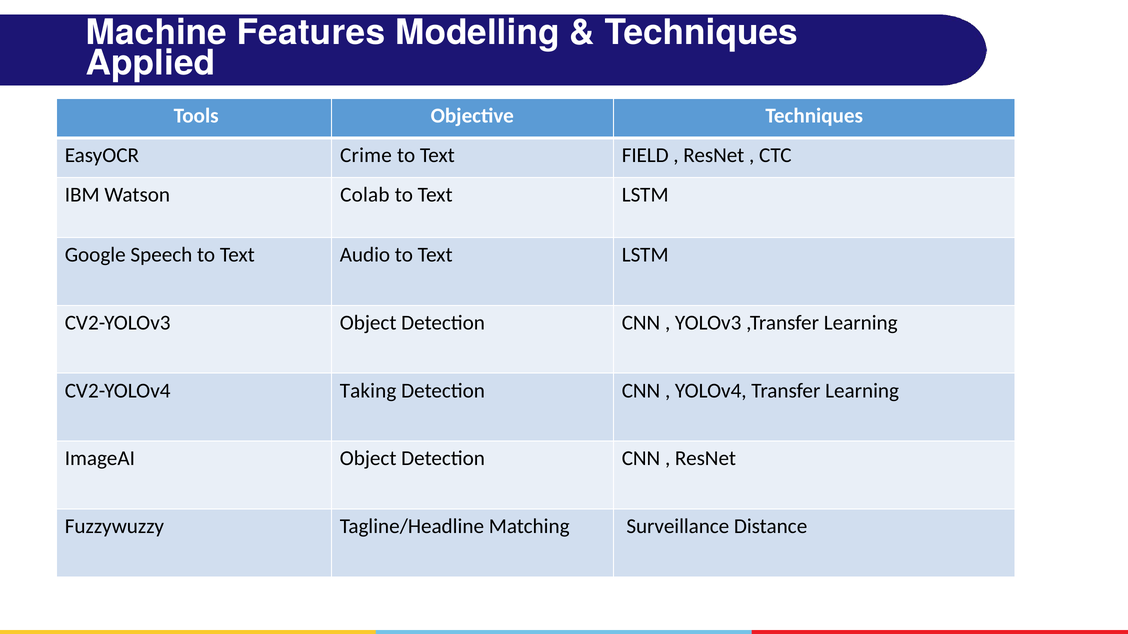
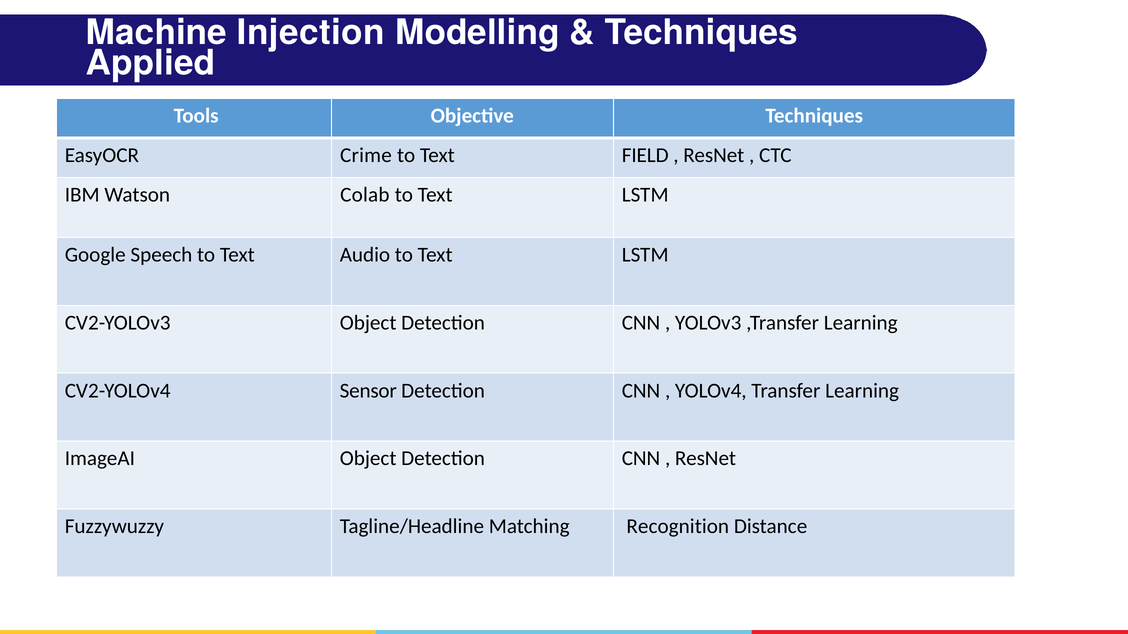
Features: Features -> Injection
Taking: Taking -> Sensor
Surveillance: Surveillance -> Recognition
